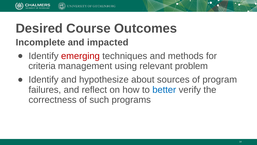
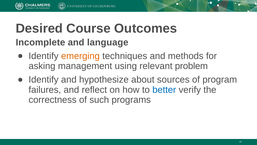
impacted: impacted -> language
emerging colour: red -> orange
criteria: criteria -> asking
